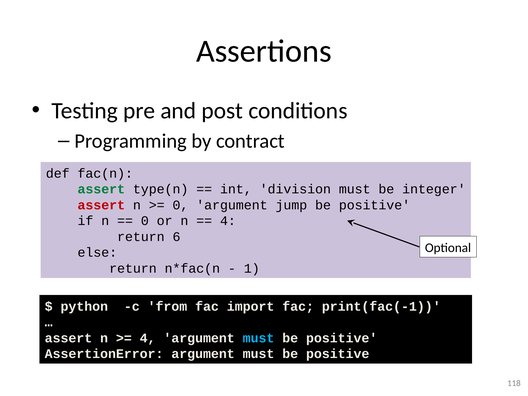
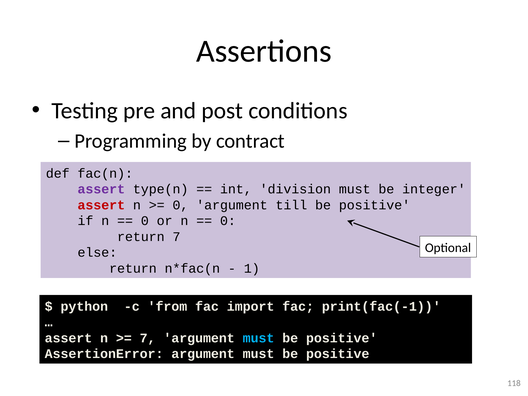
assert at (101, 189) colour: green -> purple
jump: jump -> till
4 at (228, 221): 4 -> 0
return 6: 6 -> 7
4 at (148, 338): 4 -> 7
